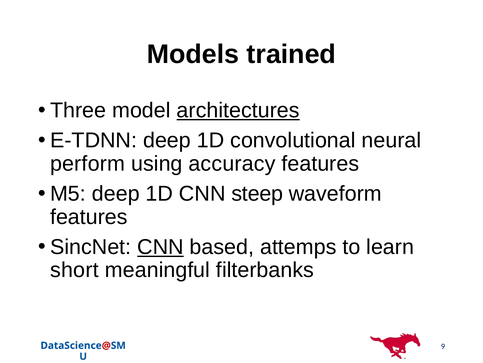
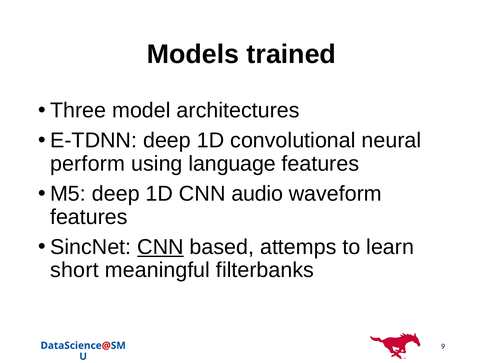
architectures underline: present -> none
accuracy: accuracy -> language
steep: steep -> audio
